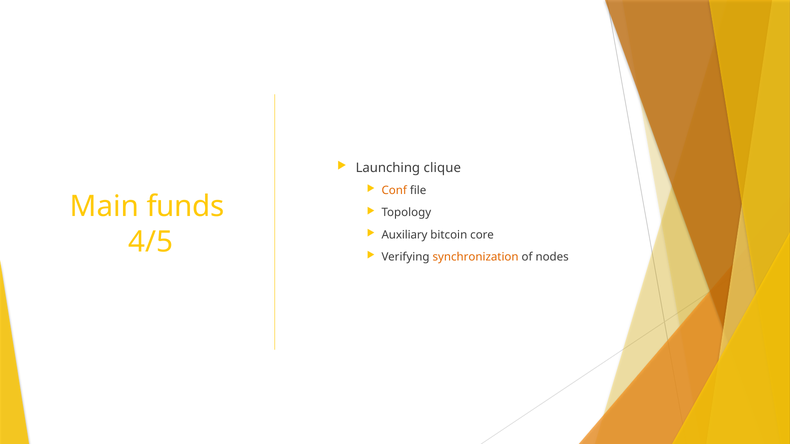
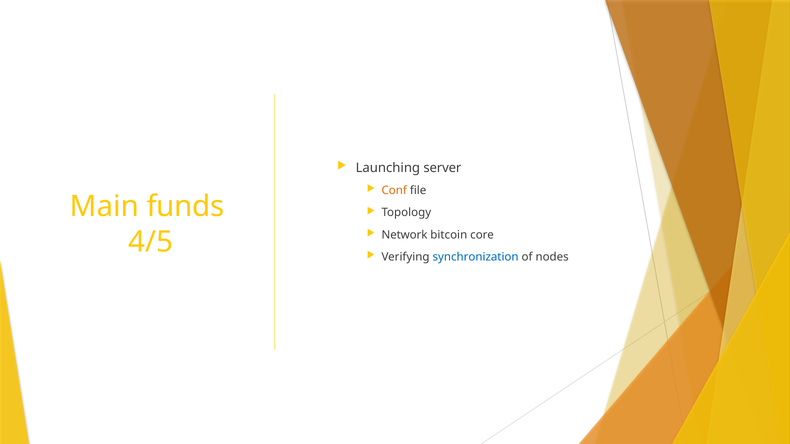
clique: clique -> server
Auxiliary: Auxiliary -> Network
synchronization colour: orange -> blue
